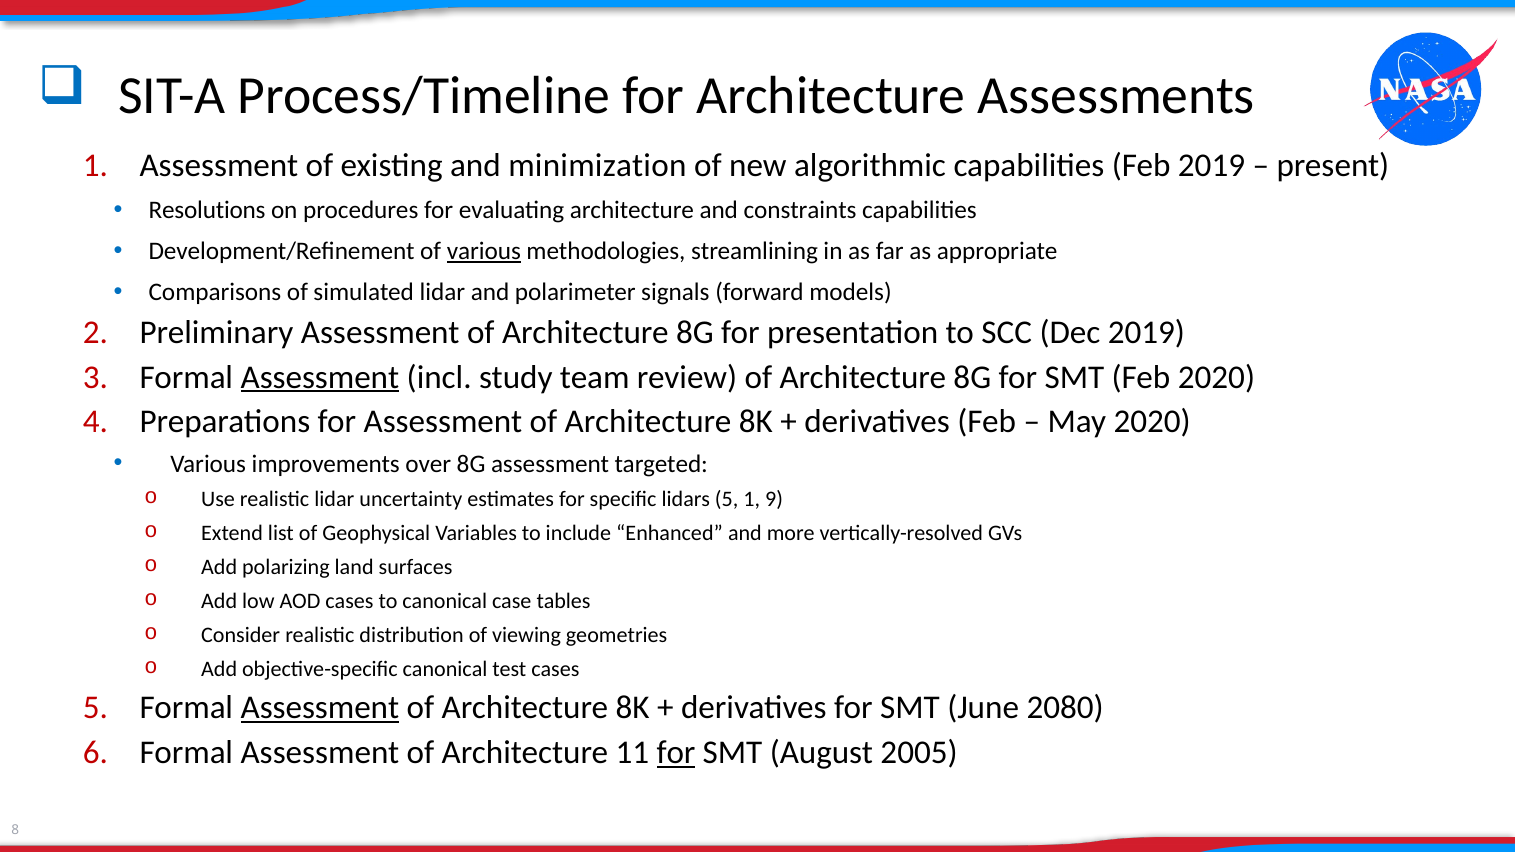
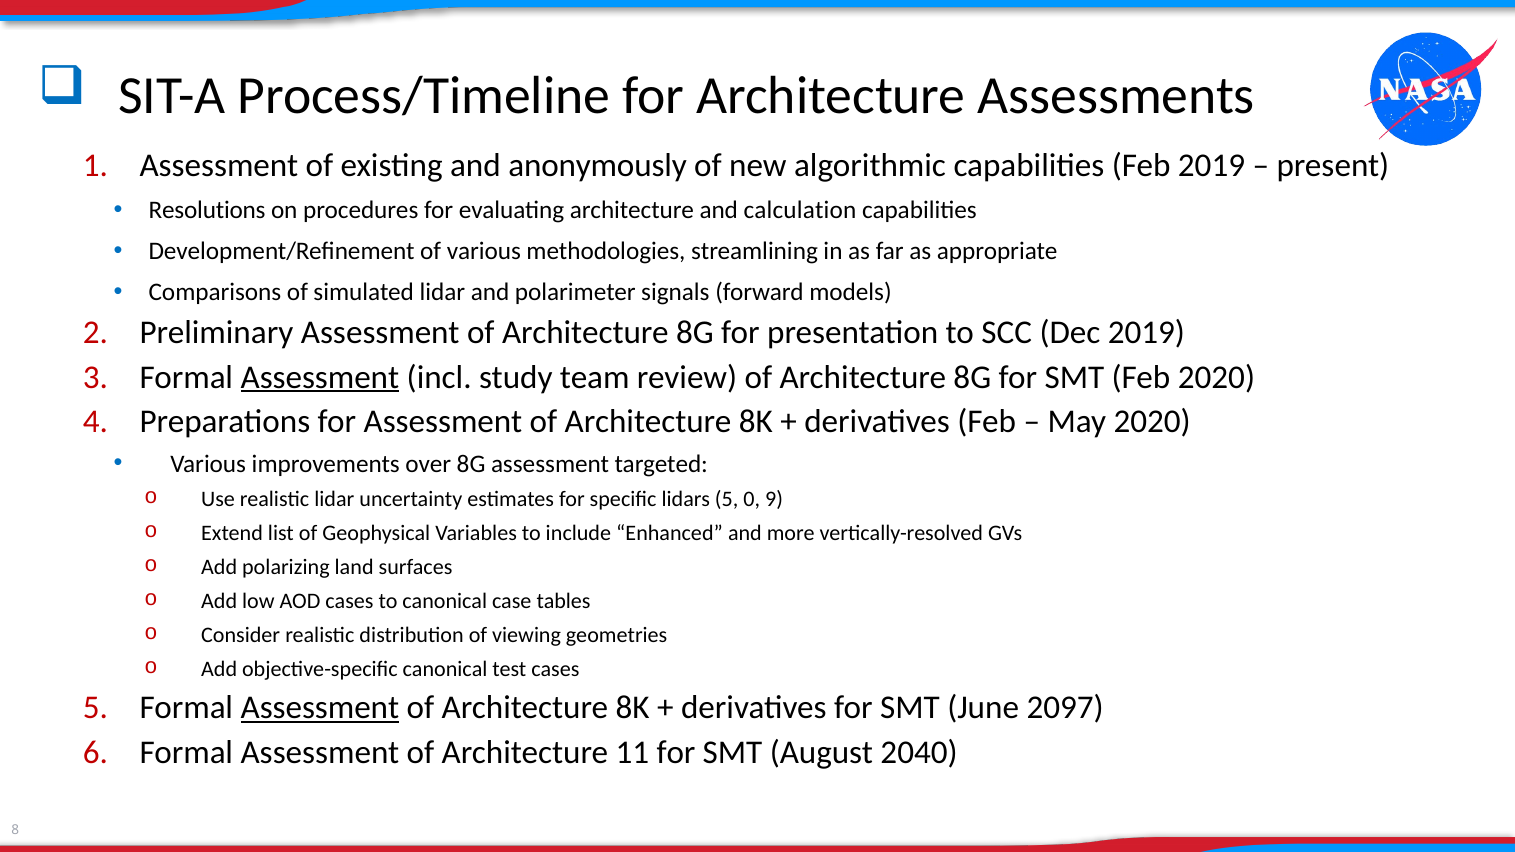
minimization: minimization -> anonymously
constraints: constraints -> calculation
various at (484, 251) underline: present -> none
5 1: 1 -> 0
2080: 2080 -> 2097
for at (676, 753) underline: present -> none
2005: 2005 -> 2040
